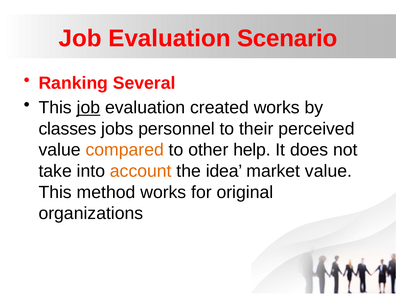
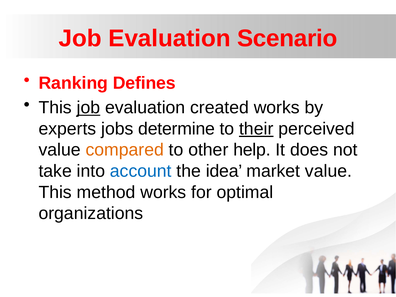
Several: Several -> Defines
classes: classes -> experts
personnel: personnel -> determine
their underline: none -> present
account colour: orange -> blue
original: original -> optimal
